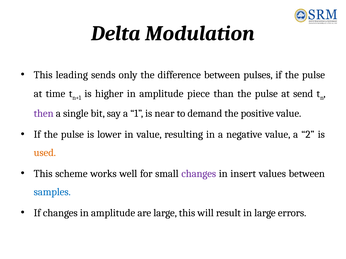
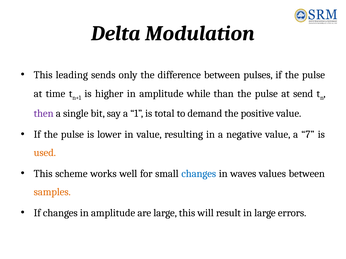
piece: piece -> while
near: near -> total
2: 2 -> 7
changes at (199, 174) colour: purple -> blue
insert: insert -> waves
samples colour: blue -> orange
